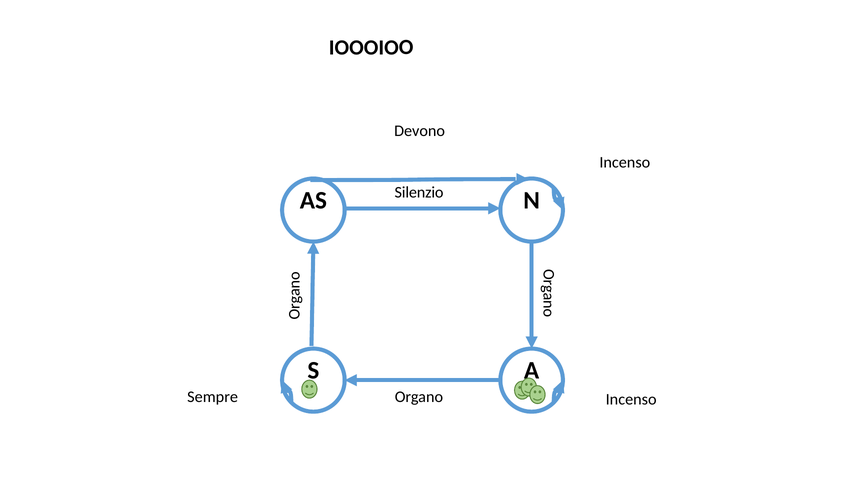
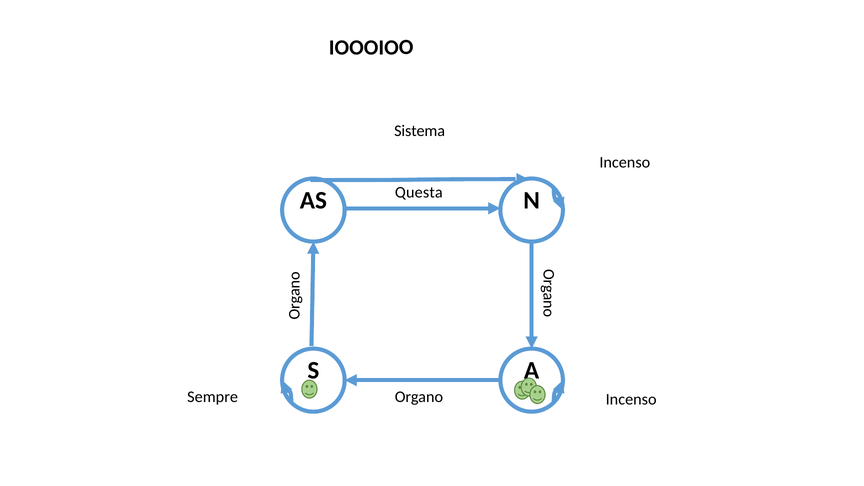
Devono: Devono -> Sistema
Silenzio: Silenzio -> Questa
